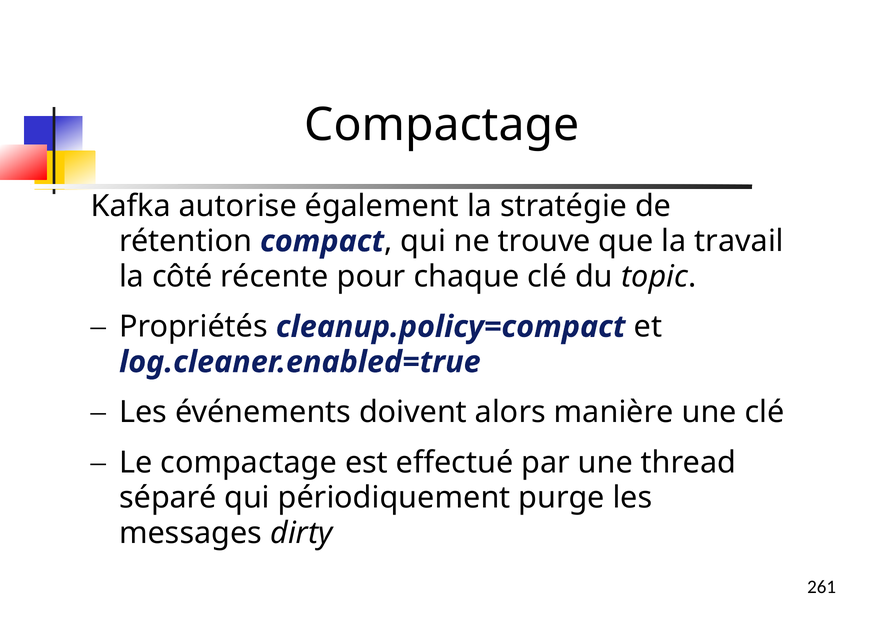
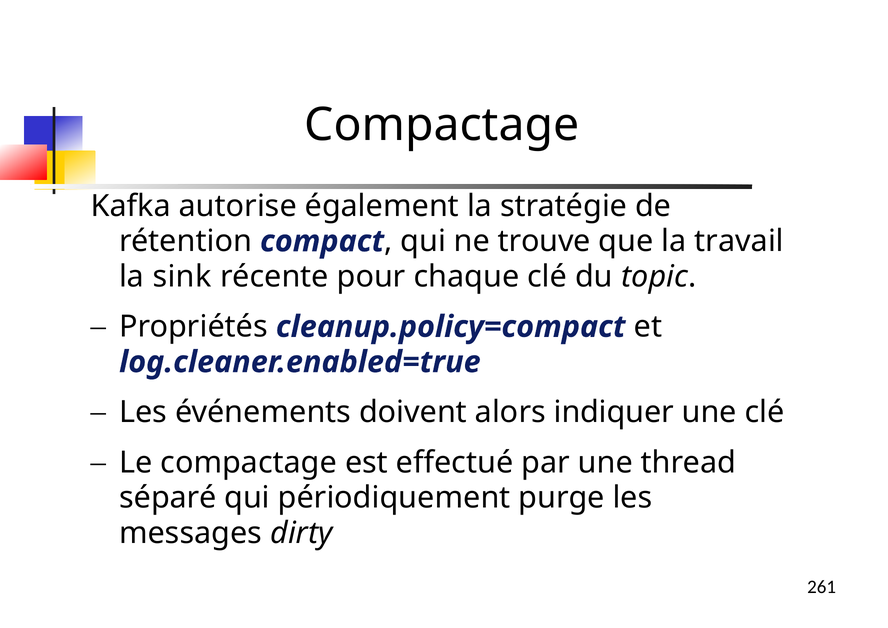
côté: côté -> sink
manière: manière -> indiquer
